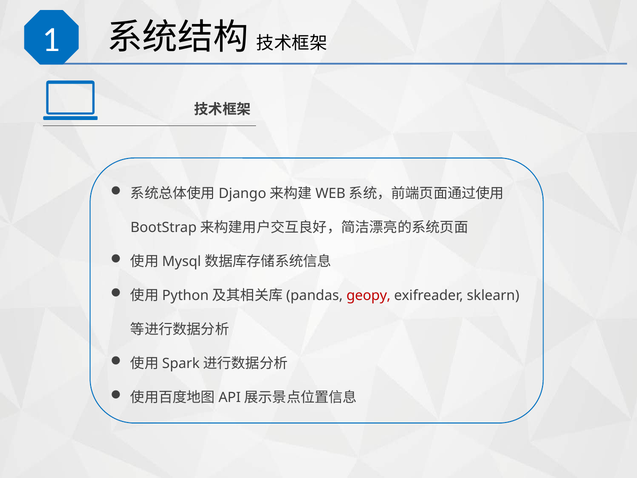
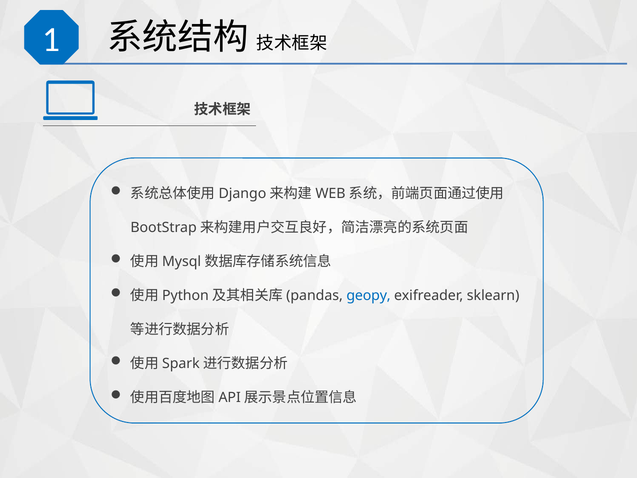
geopy colour: red -> blue
